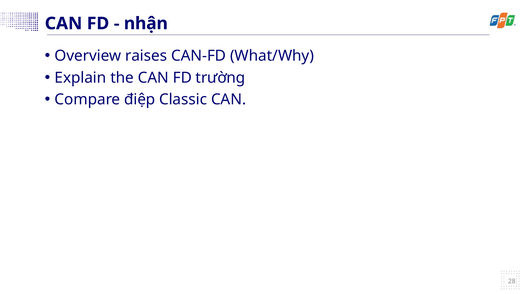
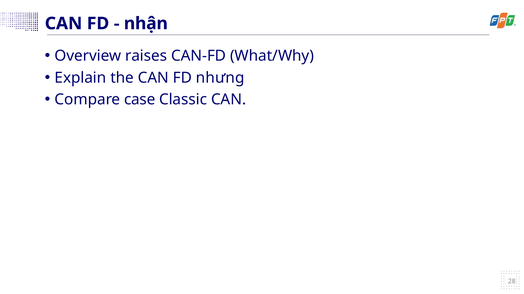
trường: trường -> nhưng
điệp: điệp -> case
